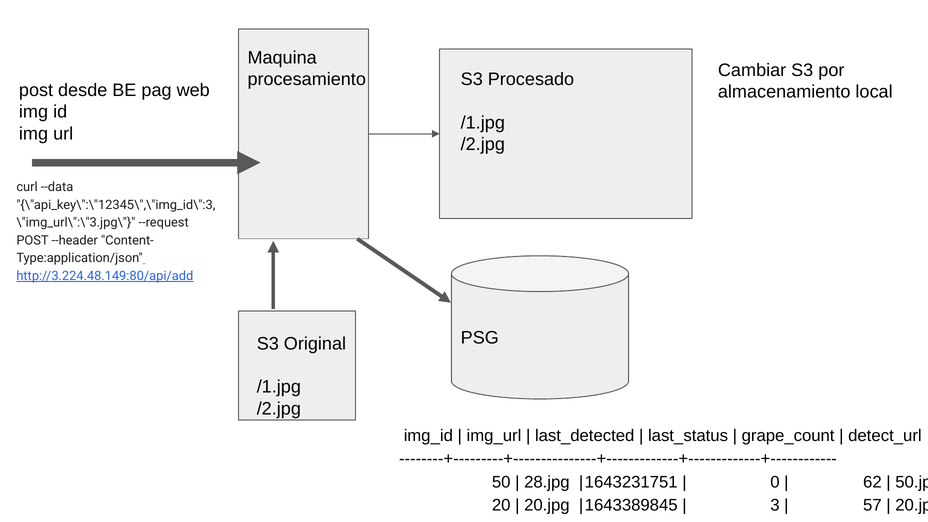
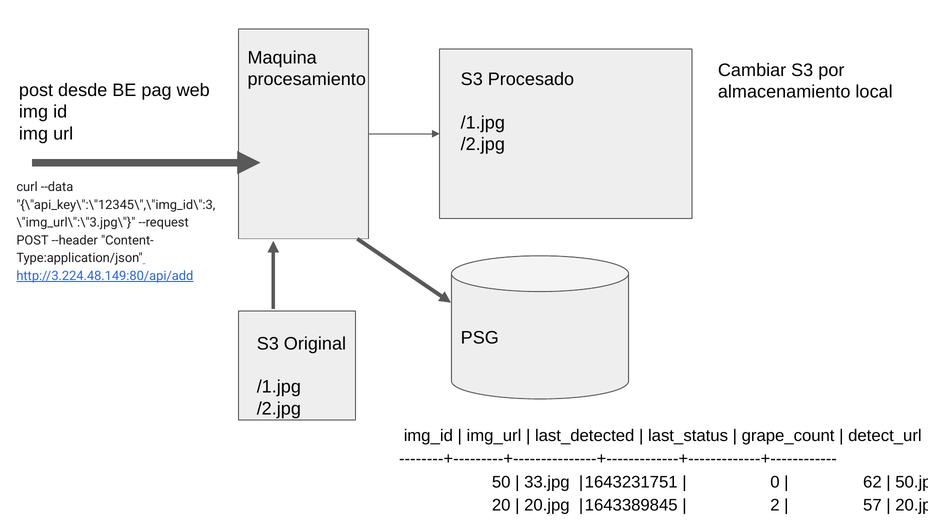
28.jpg: 28.jpg -> 33.jpg
3: 3 -> 2
